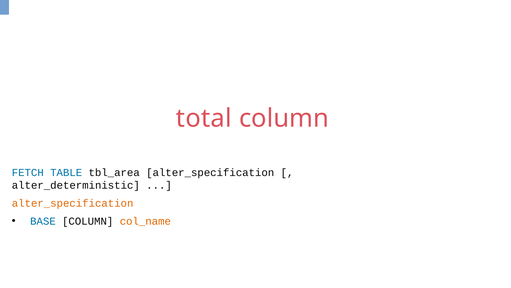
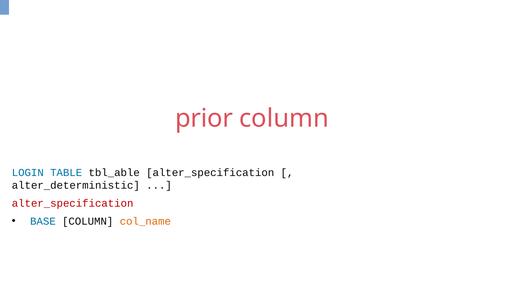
total: total -> prior
FETCH: FETCH -> LOGIN
tbl_area: tbl_area -> tbl_able
alter_specification at (73, 203) colour: orange -> red
